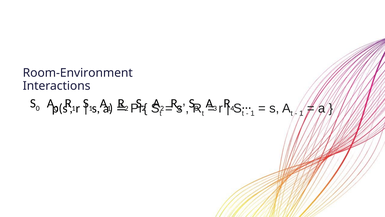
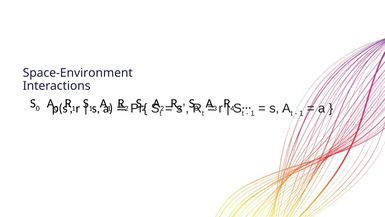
Room-Environment: Room-Environment -> Space-Environment
